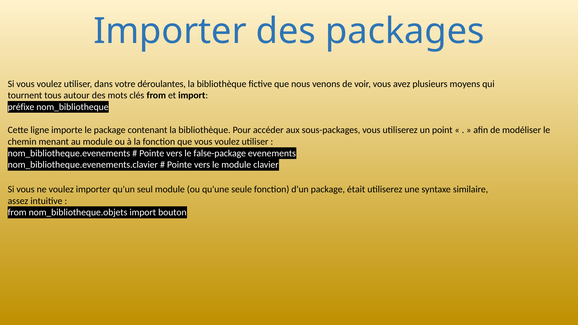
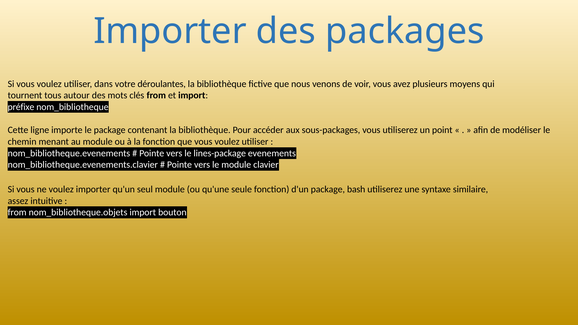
false-package: false-package -> lines-package
était: était -> bash
